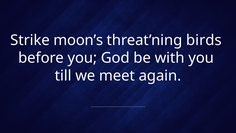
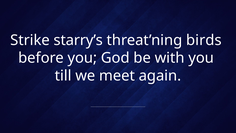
moon’s: moon’s -> starry’s
